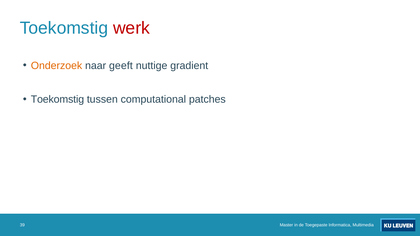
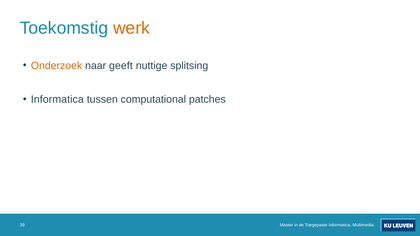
werk colour: red -> orange
gradient: gradient -> splitsing
Toekomstig at (57, 100): Toekomstig -> Informatica
